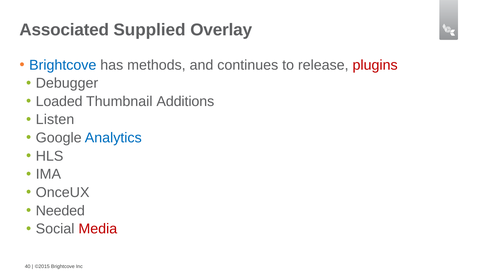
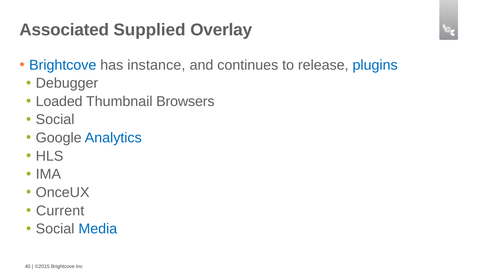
methods: methods -> instance
plugins colour: red -> blue
Additions: Additions -> Browsers
Listen at (55, 120): Listen -> Social
Needed: Needed -> Current
Media colour: red -> blue
